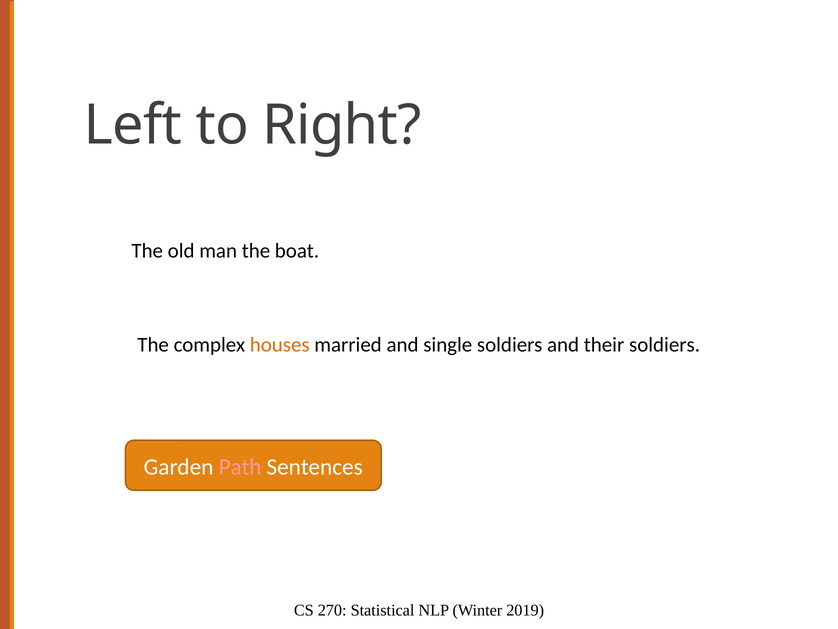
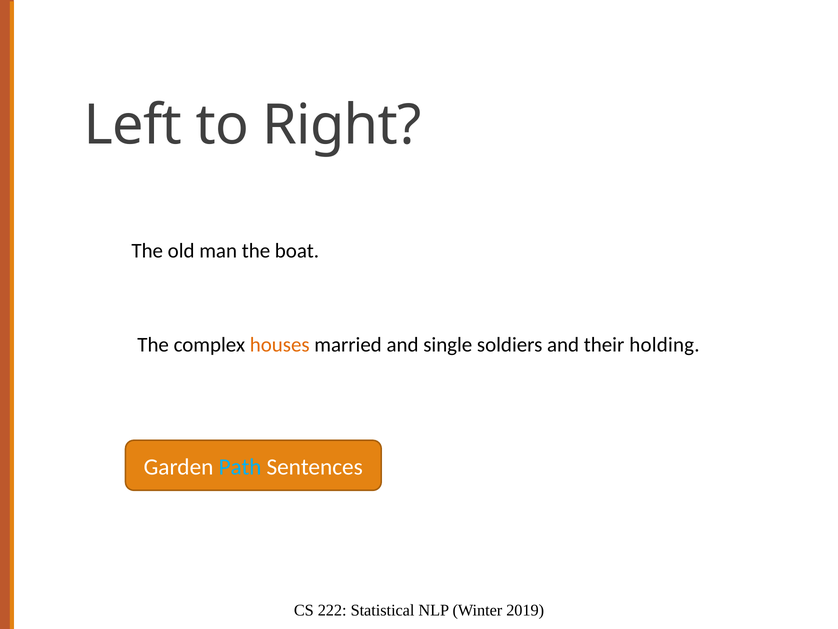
their soldiers: soldiers -> holding
Path colour: pink -> light blue
270: 270 -> 222
